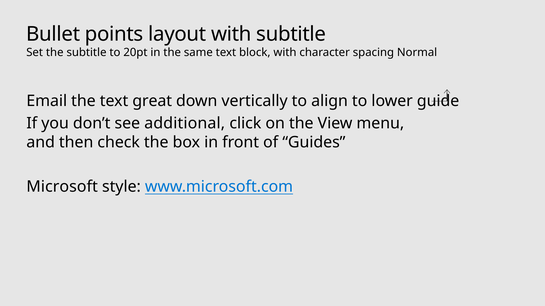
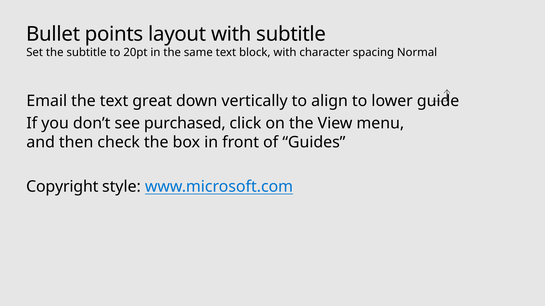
additional: additional -> purchased
Microsoft: Microsoft -> Copyright
